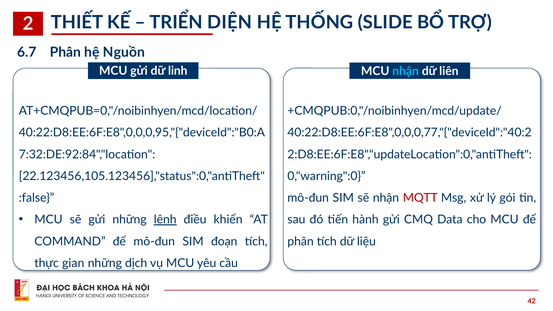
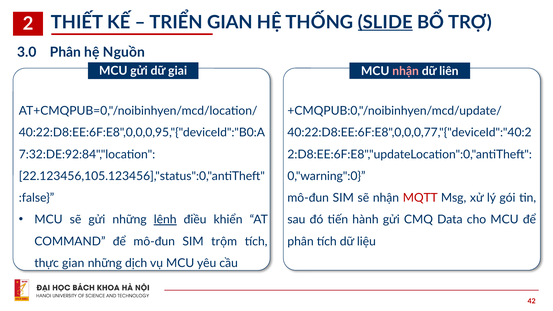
DIỆN at (230, 22): DIỆN -> GIAN
SLIDE underline: none -> present
6.7: 6.7 -> 3.0
linh: linh -> giai
nhận at (406, 71) colour: light blue -> pink
đoạn: đoạn -> trộm
